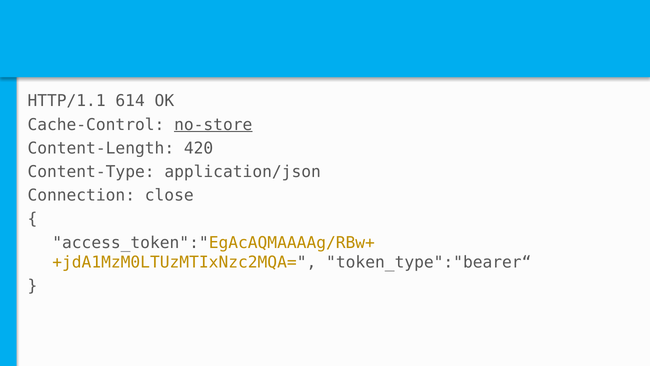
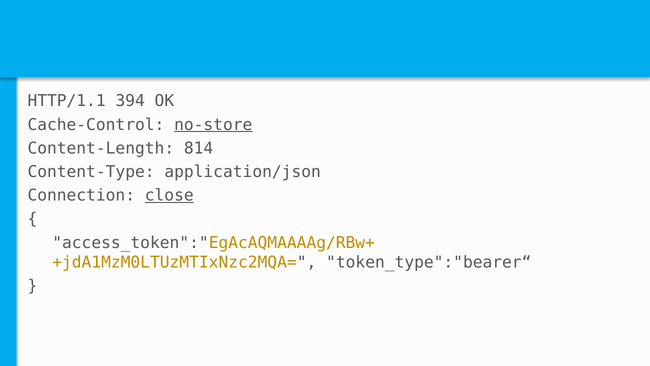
614: 614 -> 394
420: 420 -> 814
close underline: none -> present
